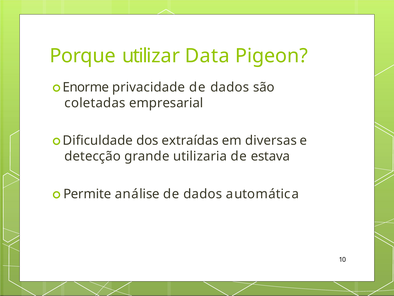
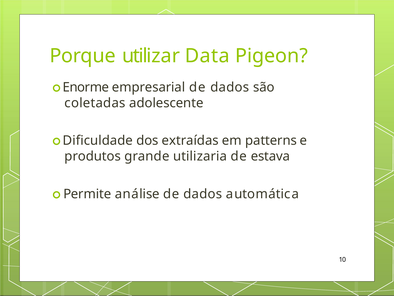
privacidade: privacidade -> empresarial
empresarial: empresarial -> adolescente
diversas: diversas -> patterns
detecção: detecção -> produtos
